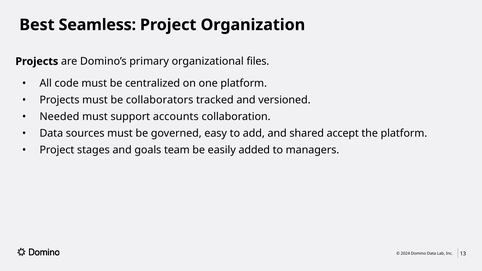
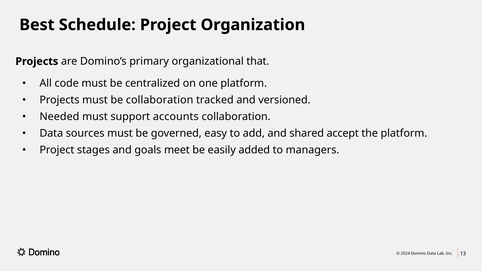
Seamless: Seamless -> Schedule
files: files -> that
be collaborators: collaborators -> collaboration
team: team -> meet
